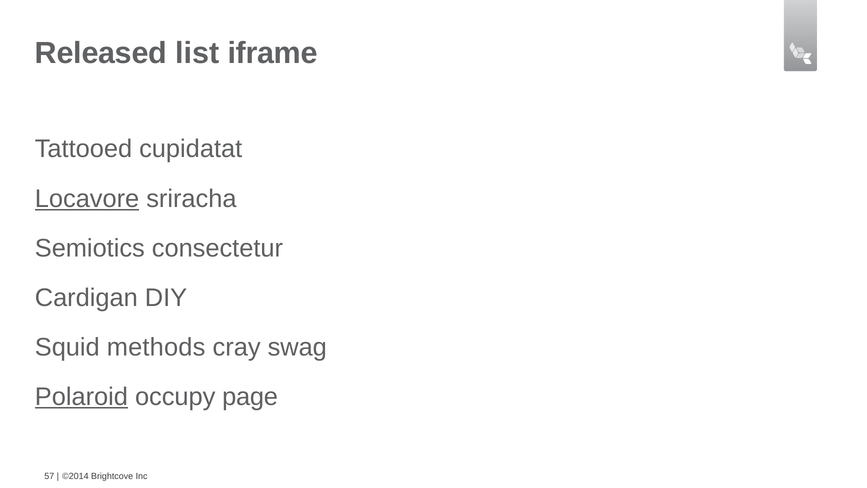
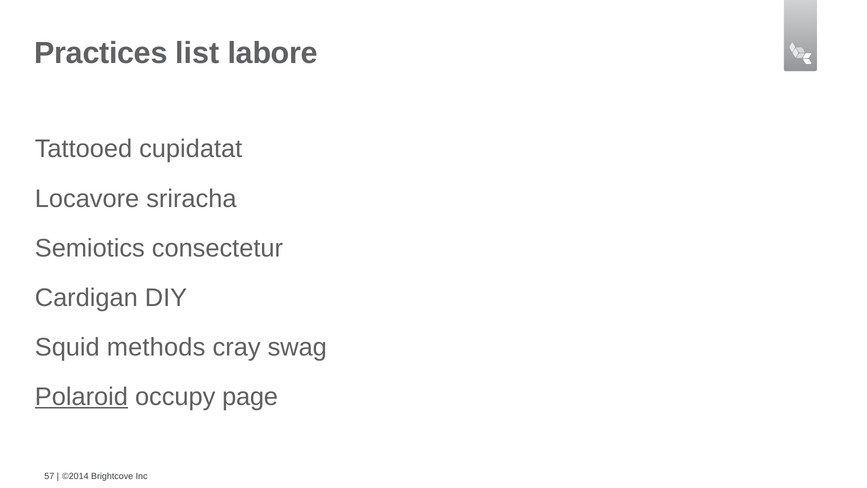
Released: Released -> Practices
iframe: iframe -> labore
Locavore underline: present -> none
